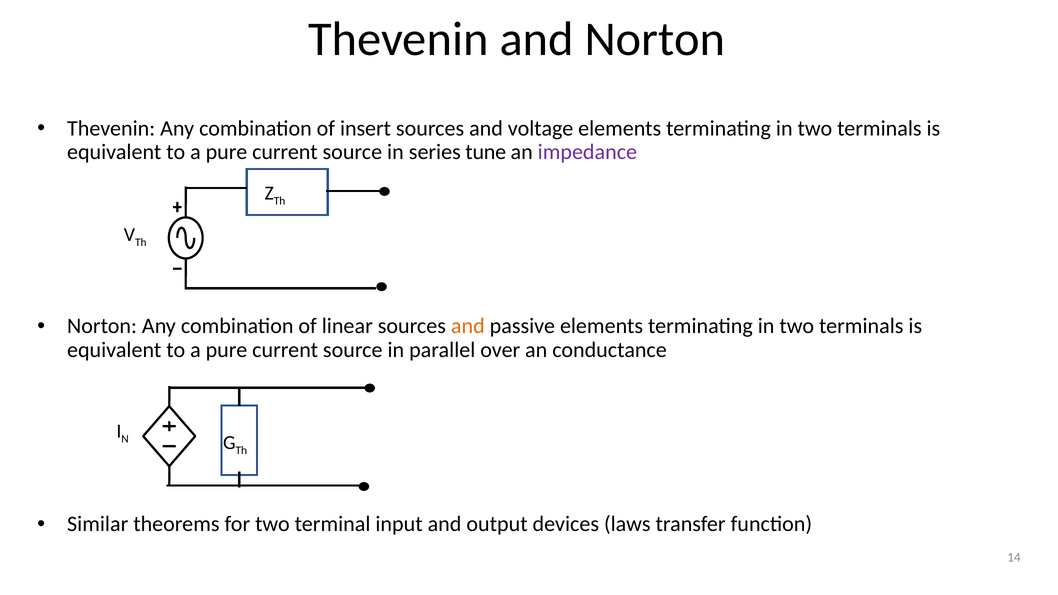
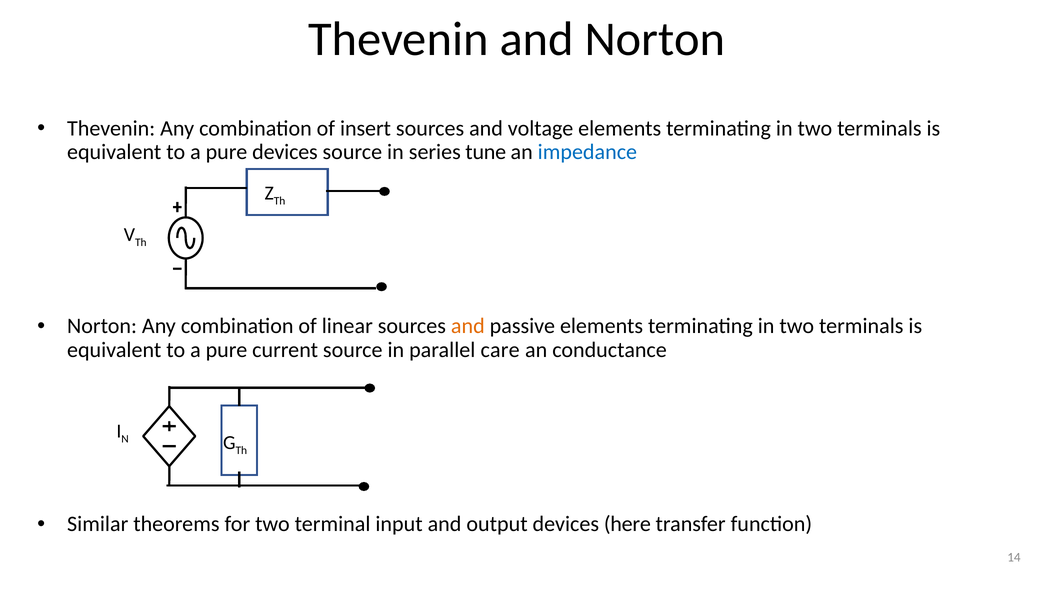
current at (285, 152): current -> devices
impedance colour: purple -> blue
over: over -> care
laws: laws -> here
